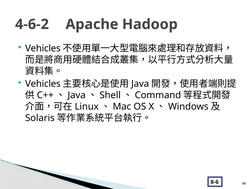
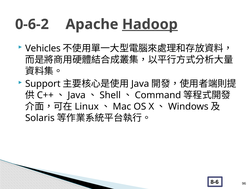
4-6-2: 4-6-2 -> 0-6-2
Hadoop underline: none -> present
Vehicles at (43, 84): Vehicles -> Support
